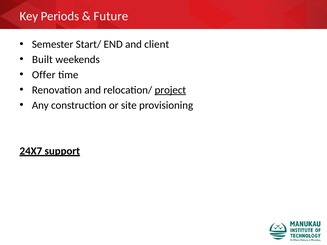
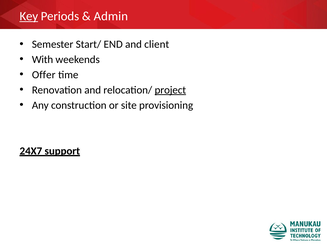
Key underline: none -> present
Future: Future -> Admin
Built: Built -> With
